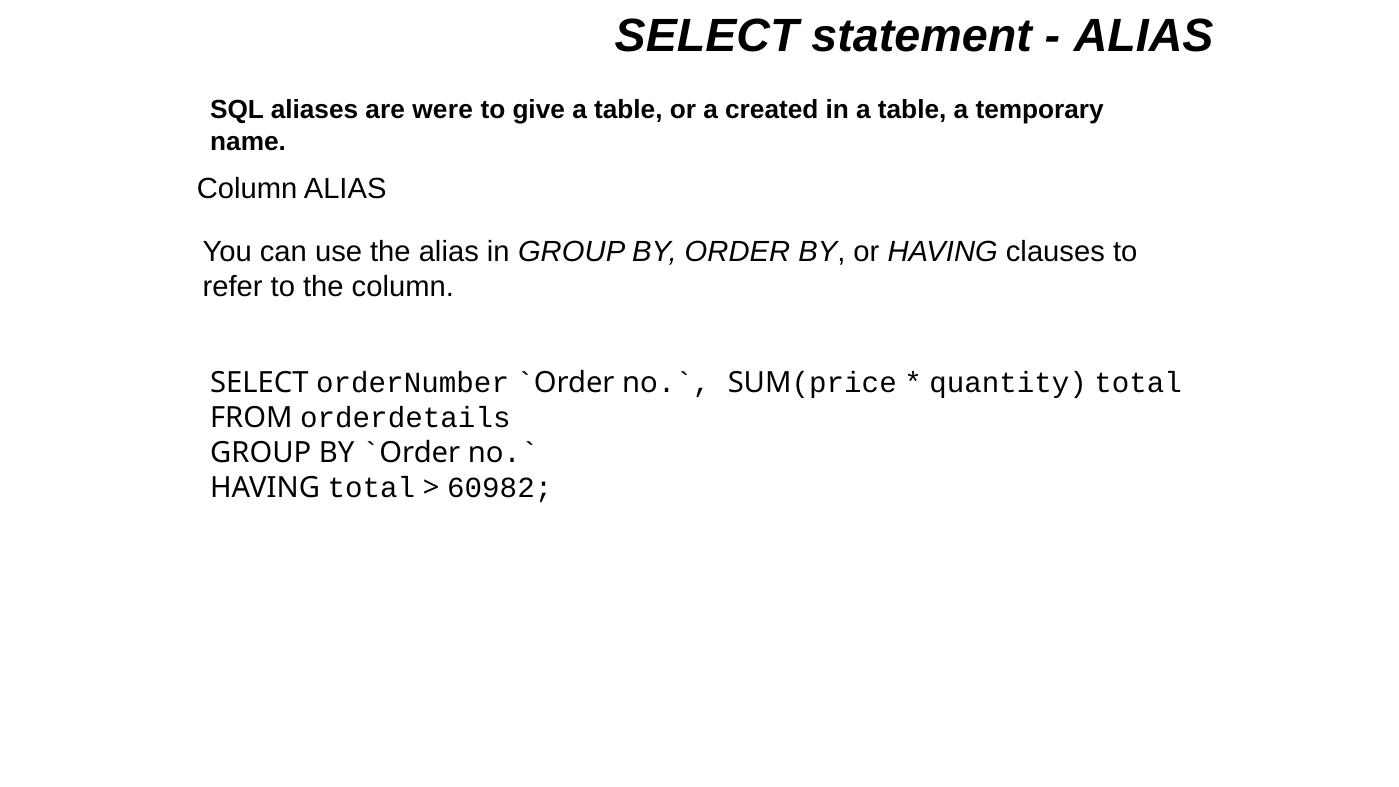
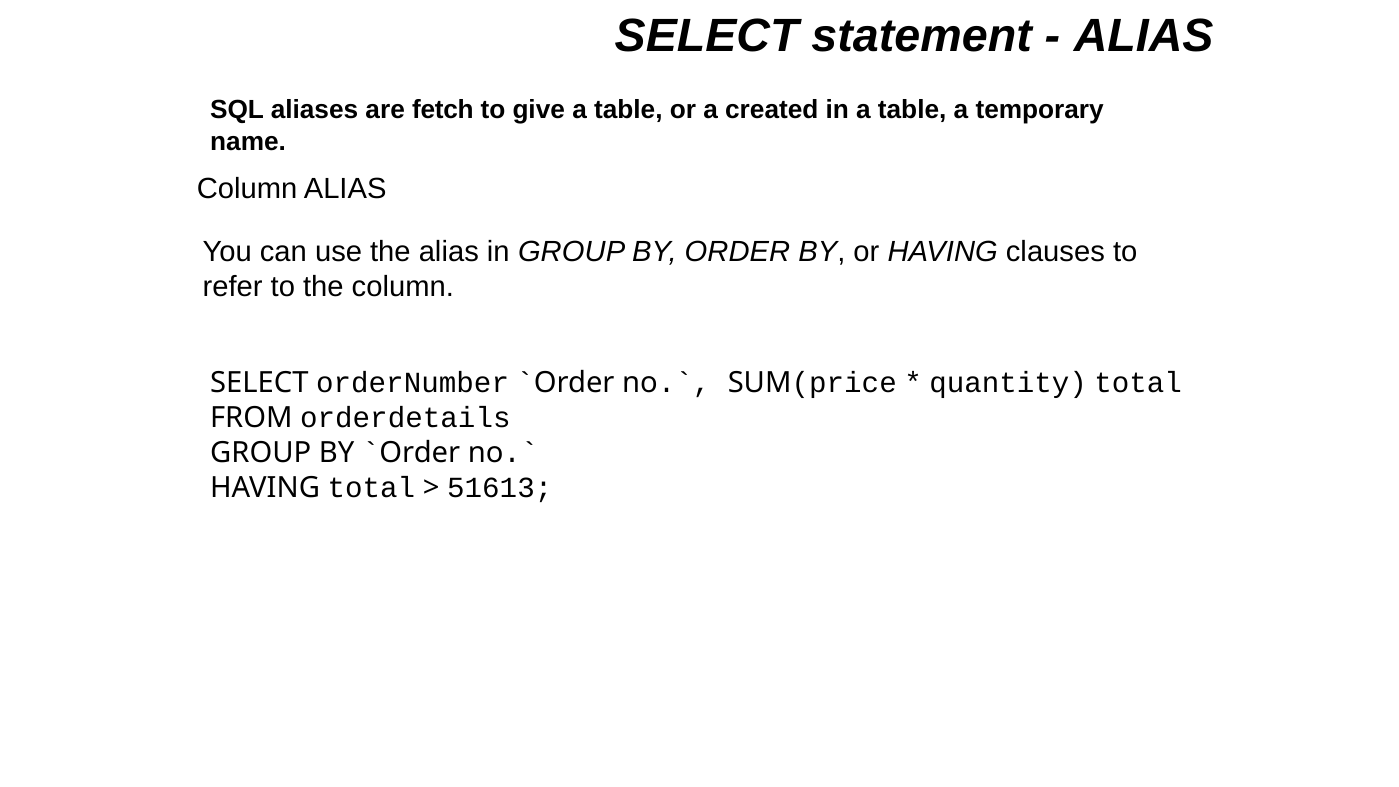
were: were -> fetch
60982: 60982 -> 51613
